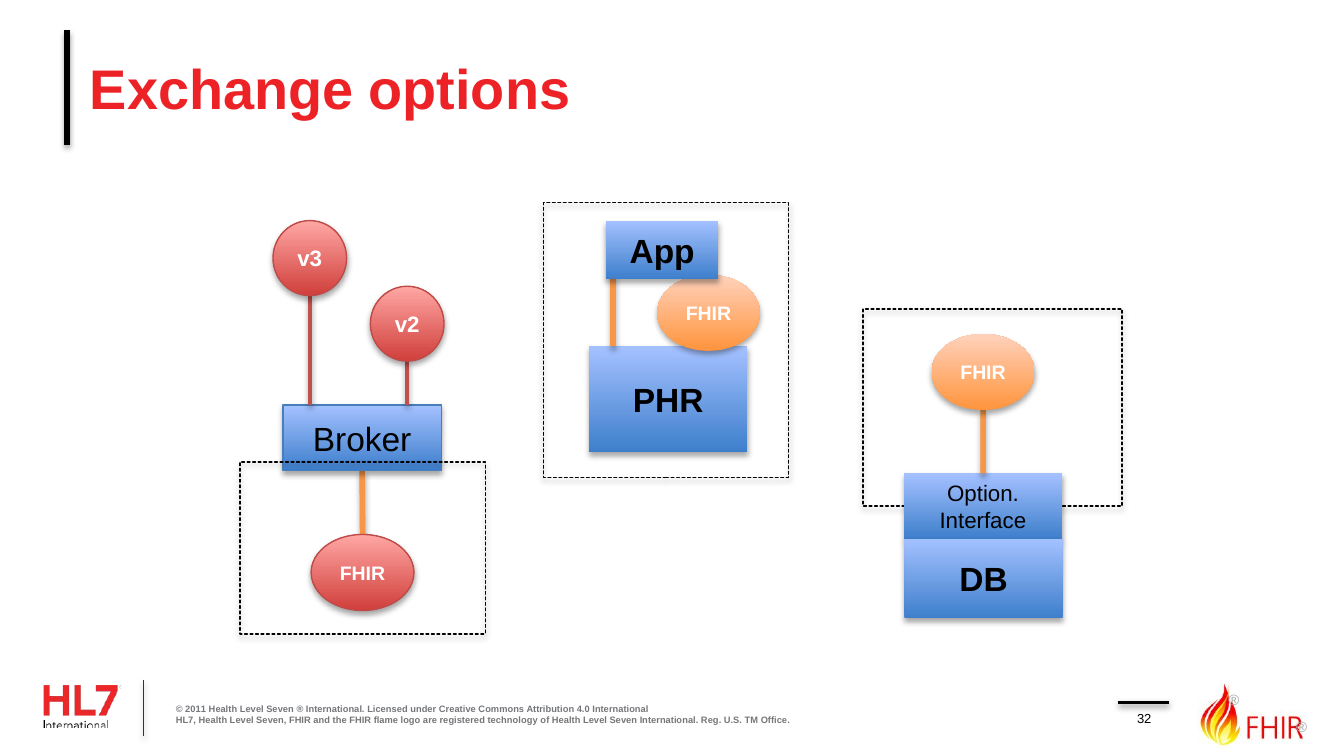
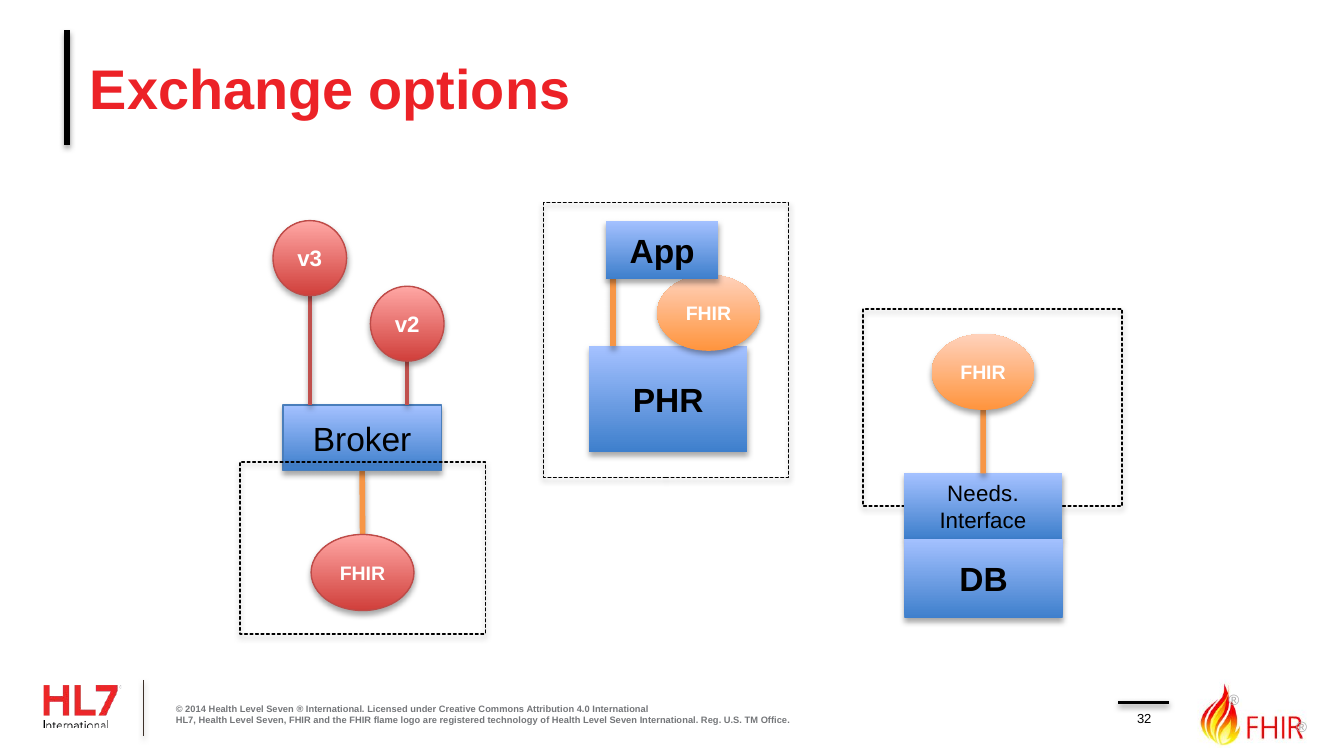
Option: Option -> Needs
2011: 2011 -> 2014
